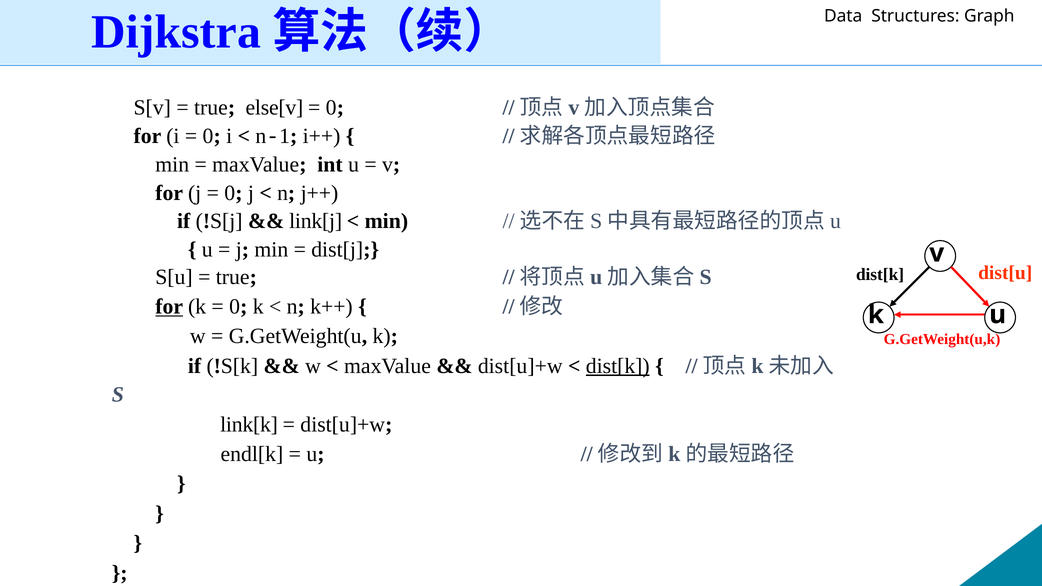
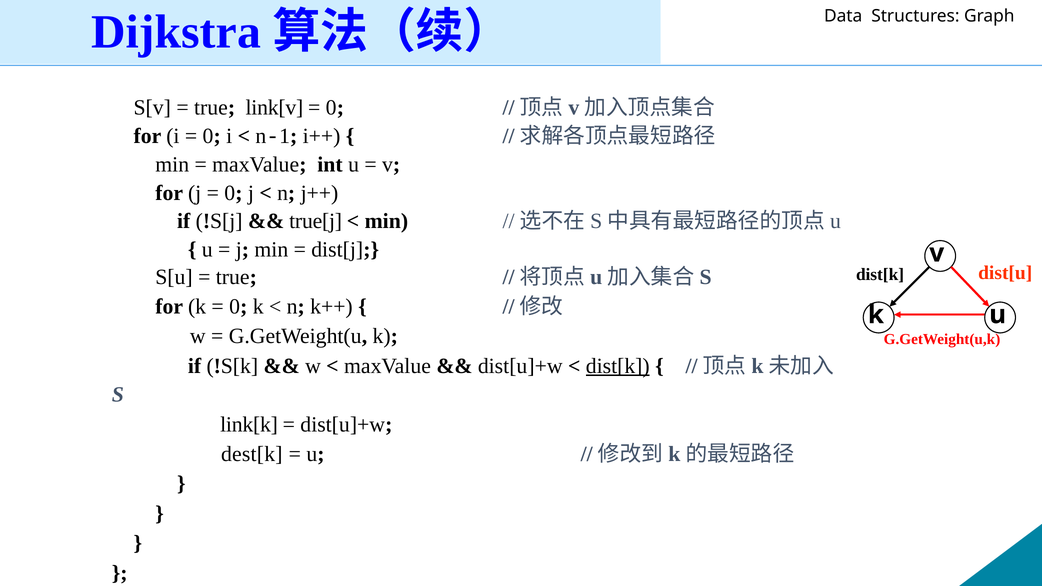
else[v: else[v -> link[v
link[j: link[j -> true[j
for at (169, 307) underline: present -> none
endl[k: endl[k -> dest[k
